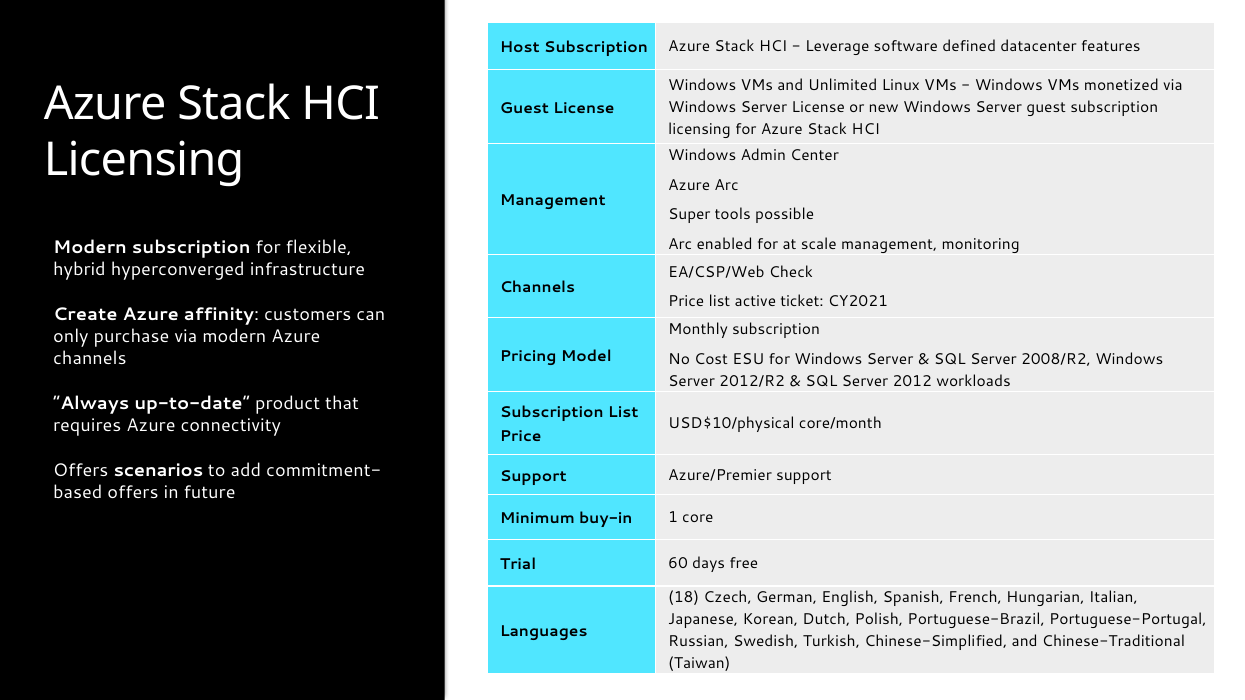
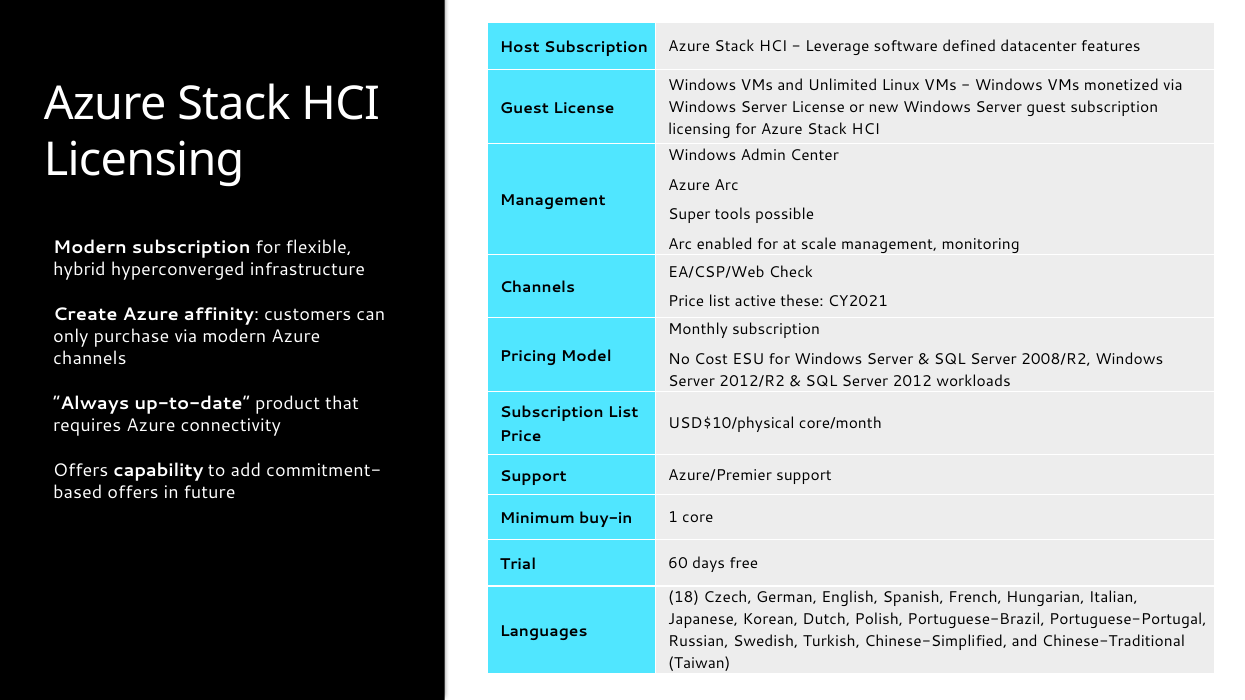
ticket: ticket -> these
scenarios: scenarios -> capability
